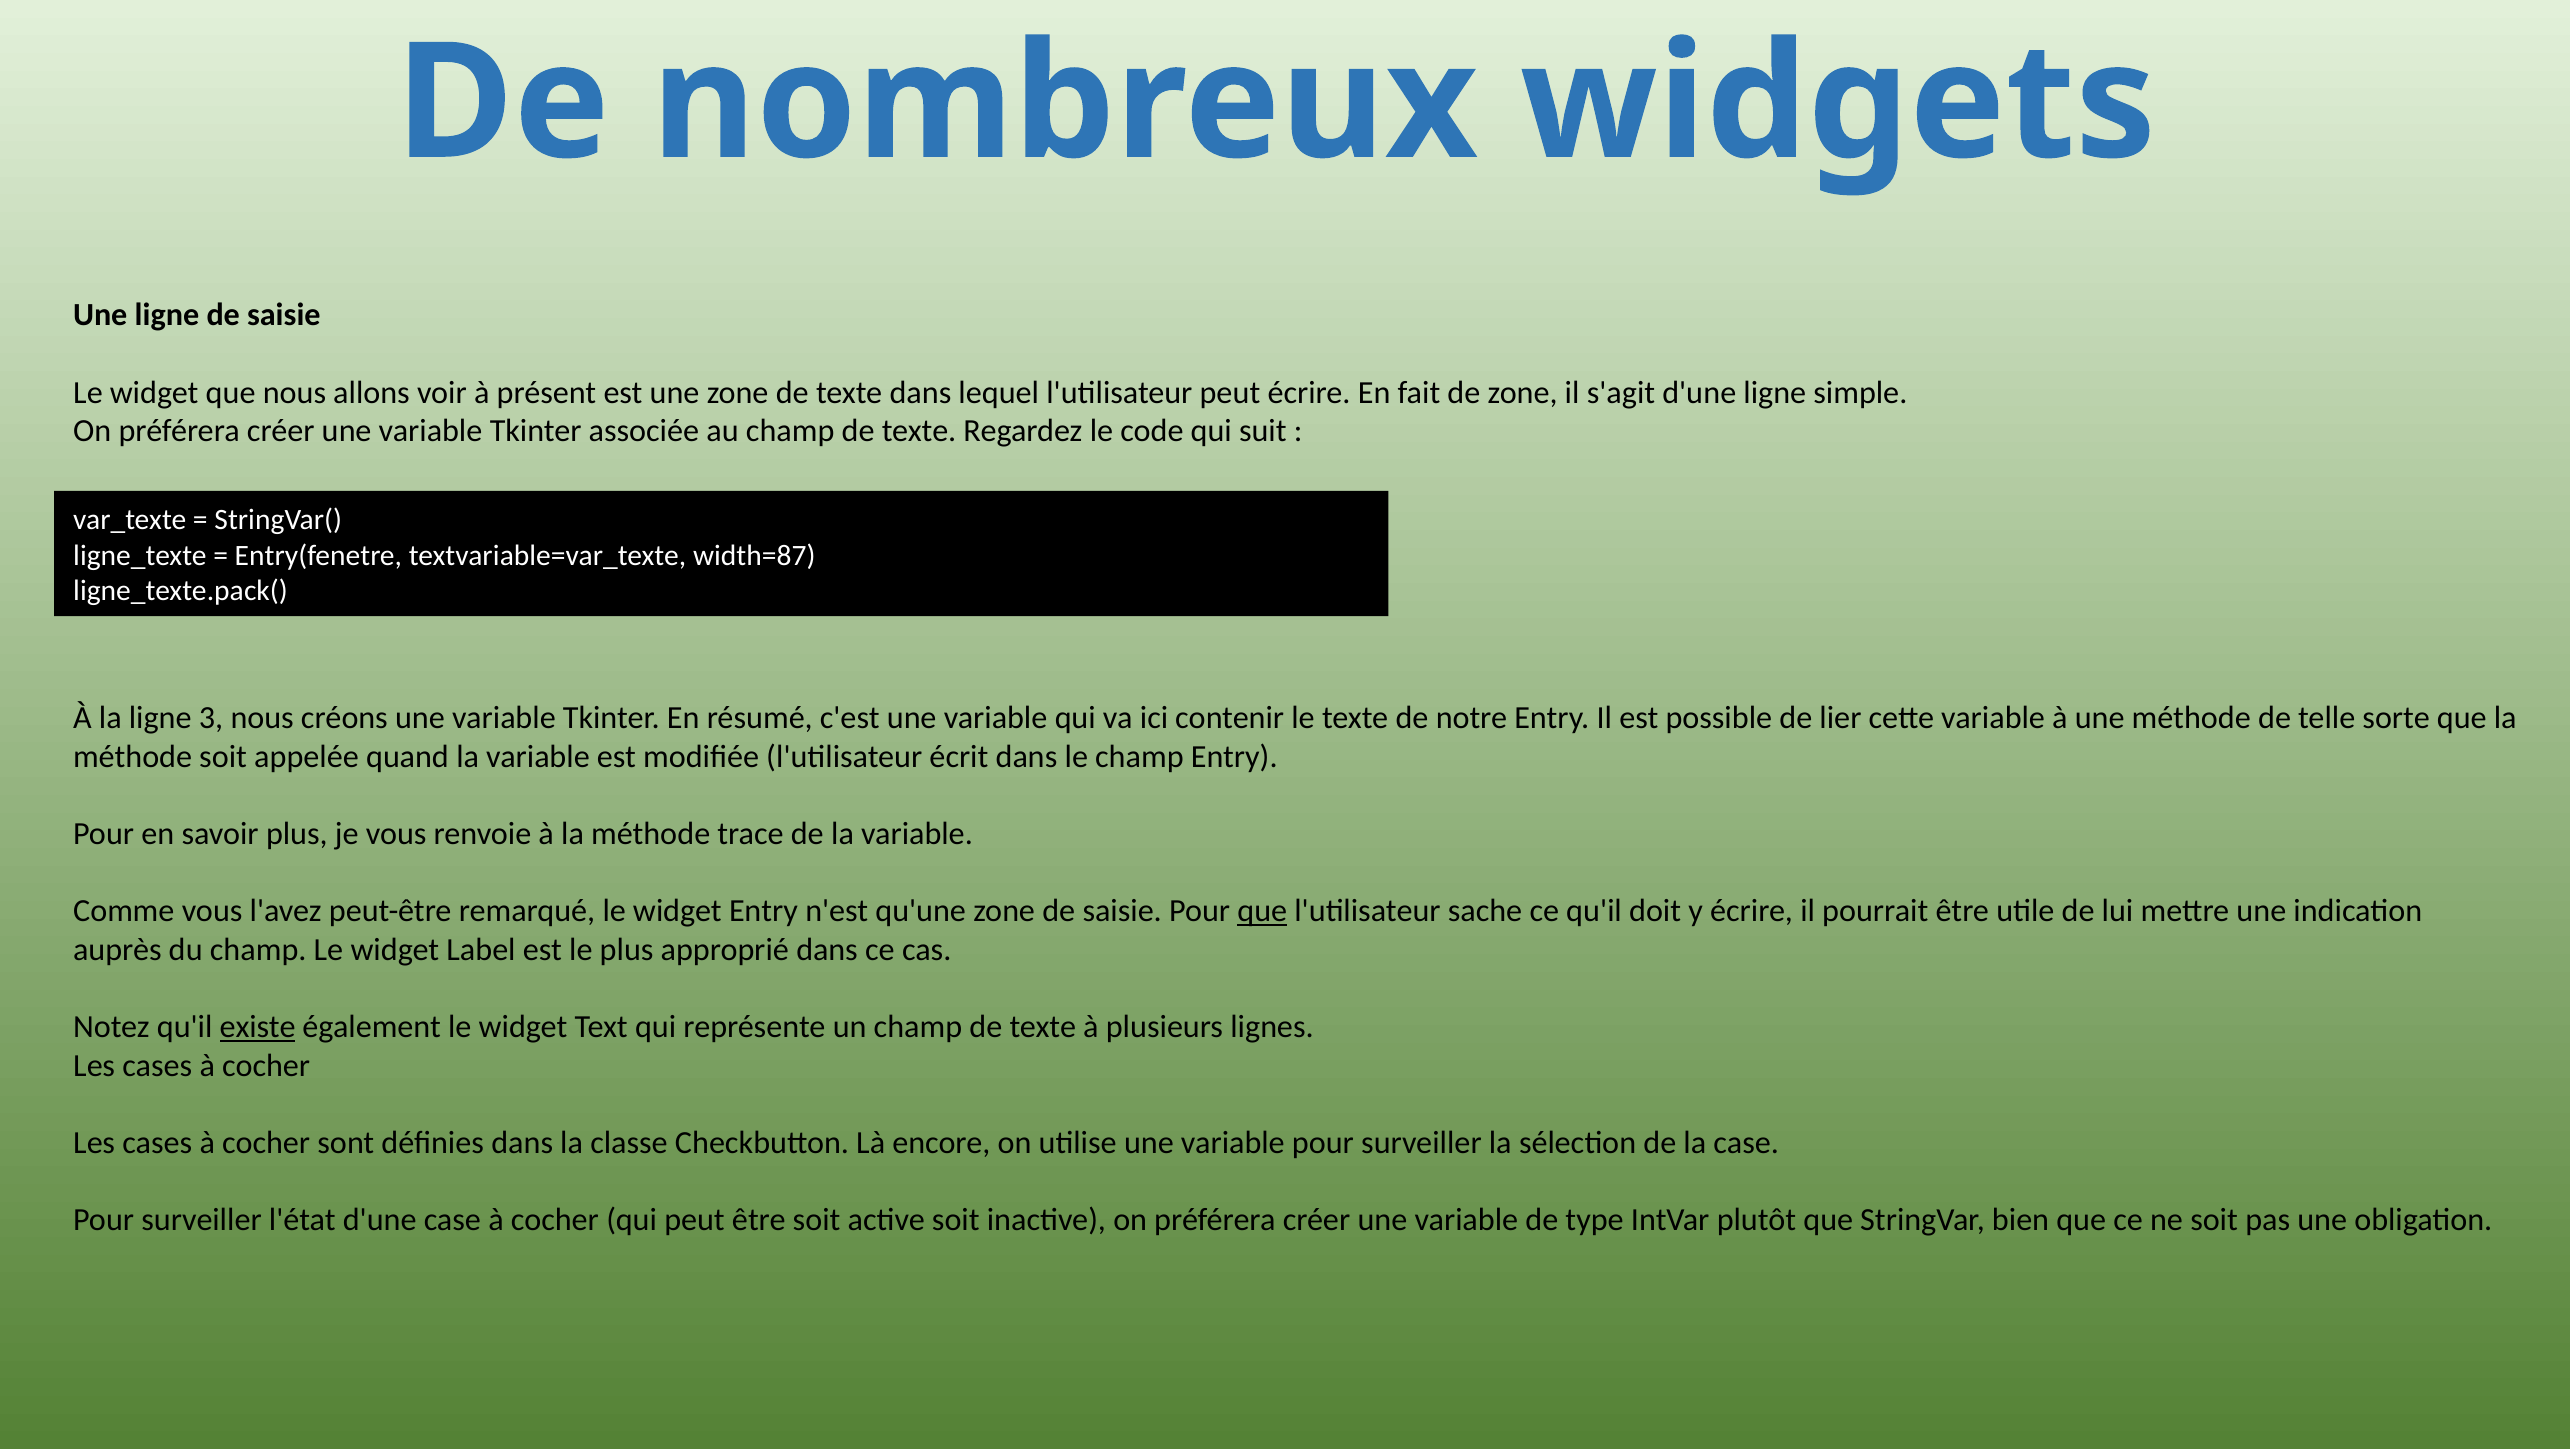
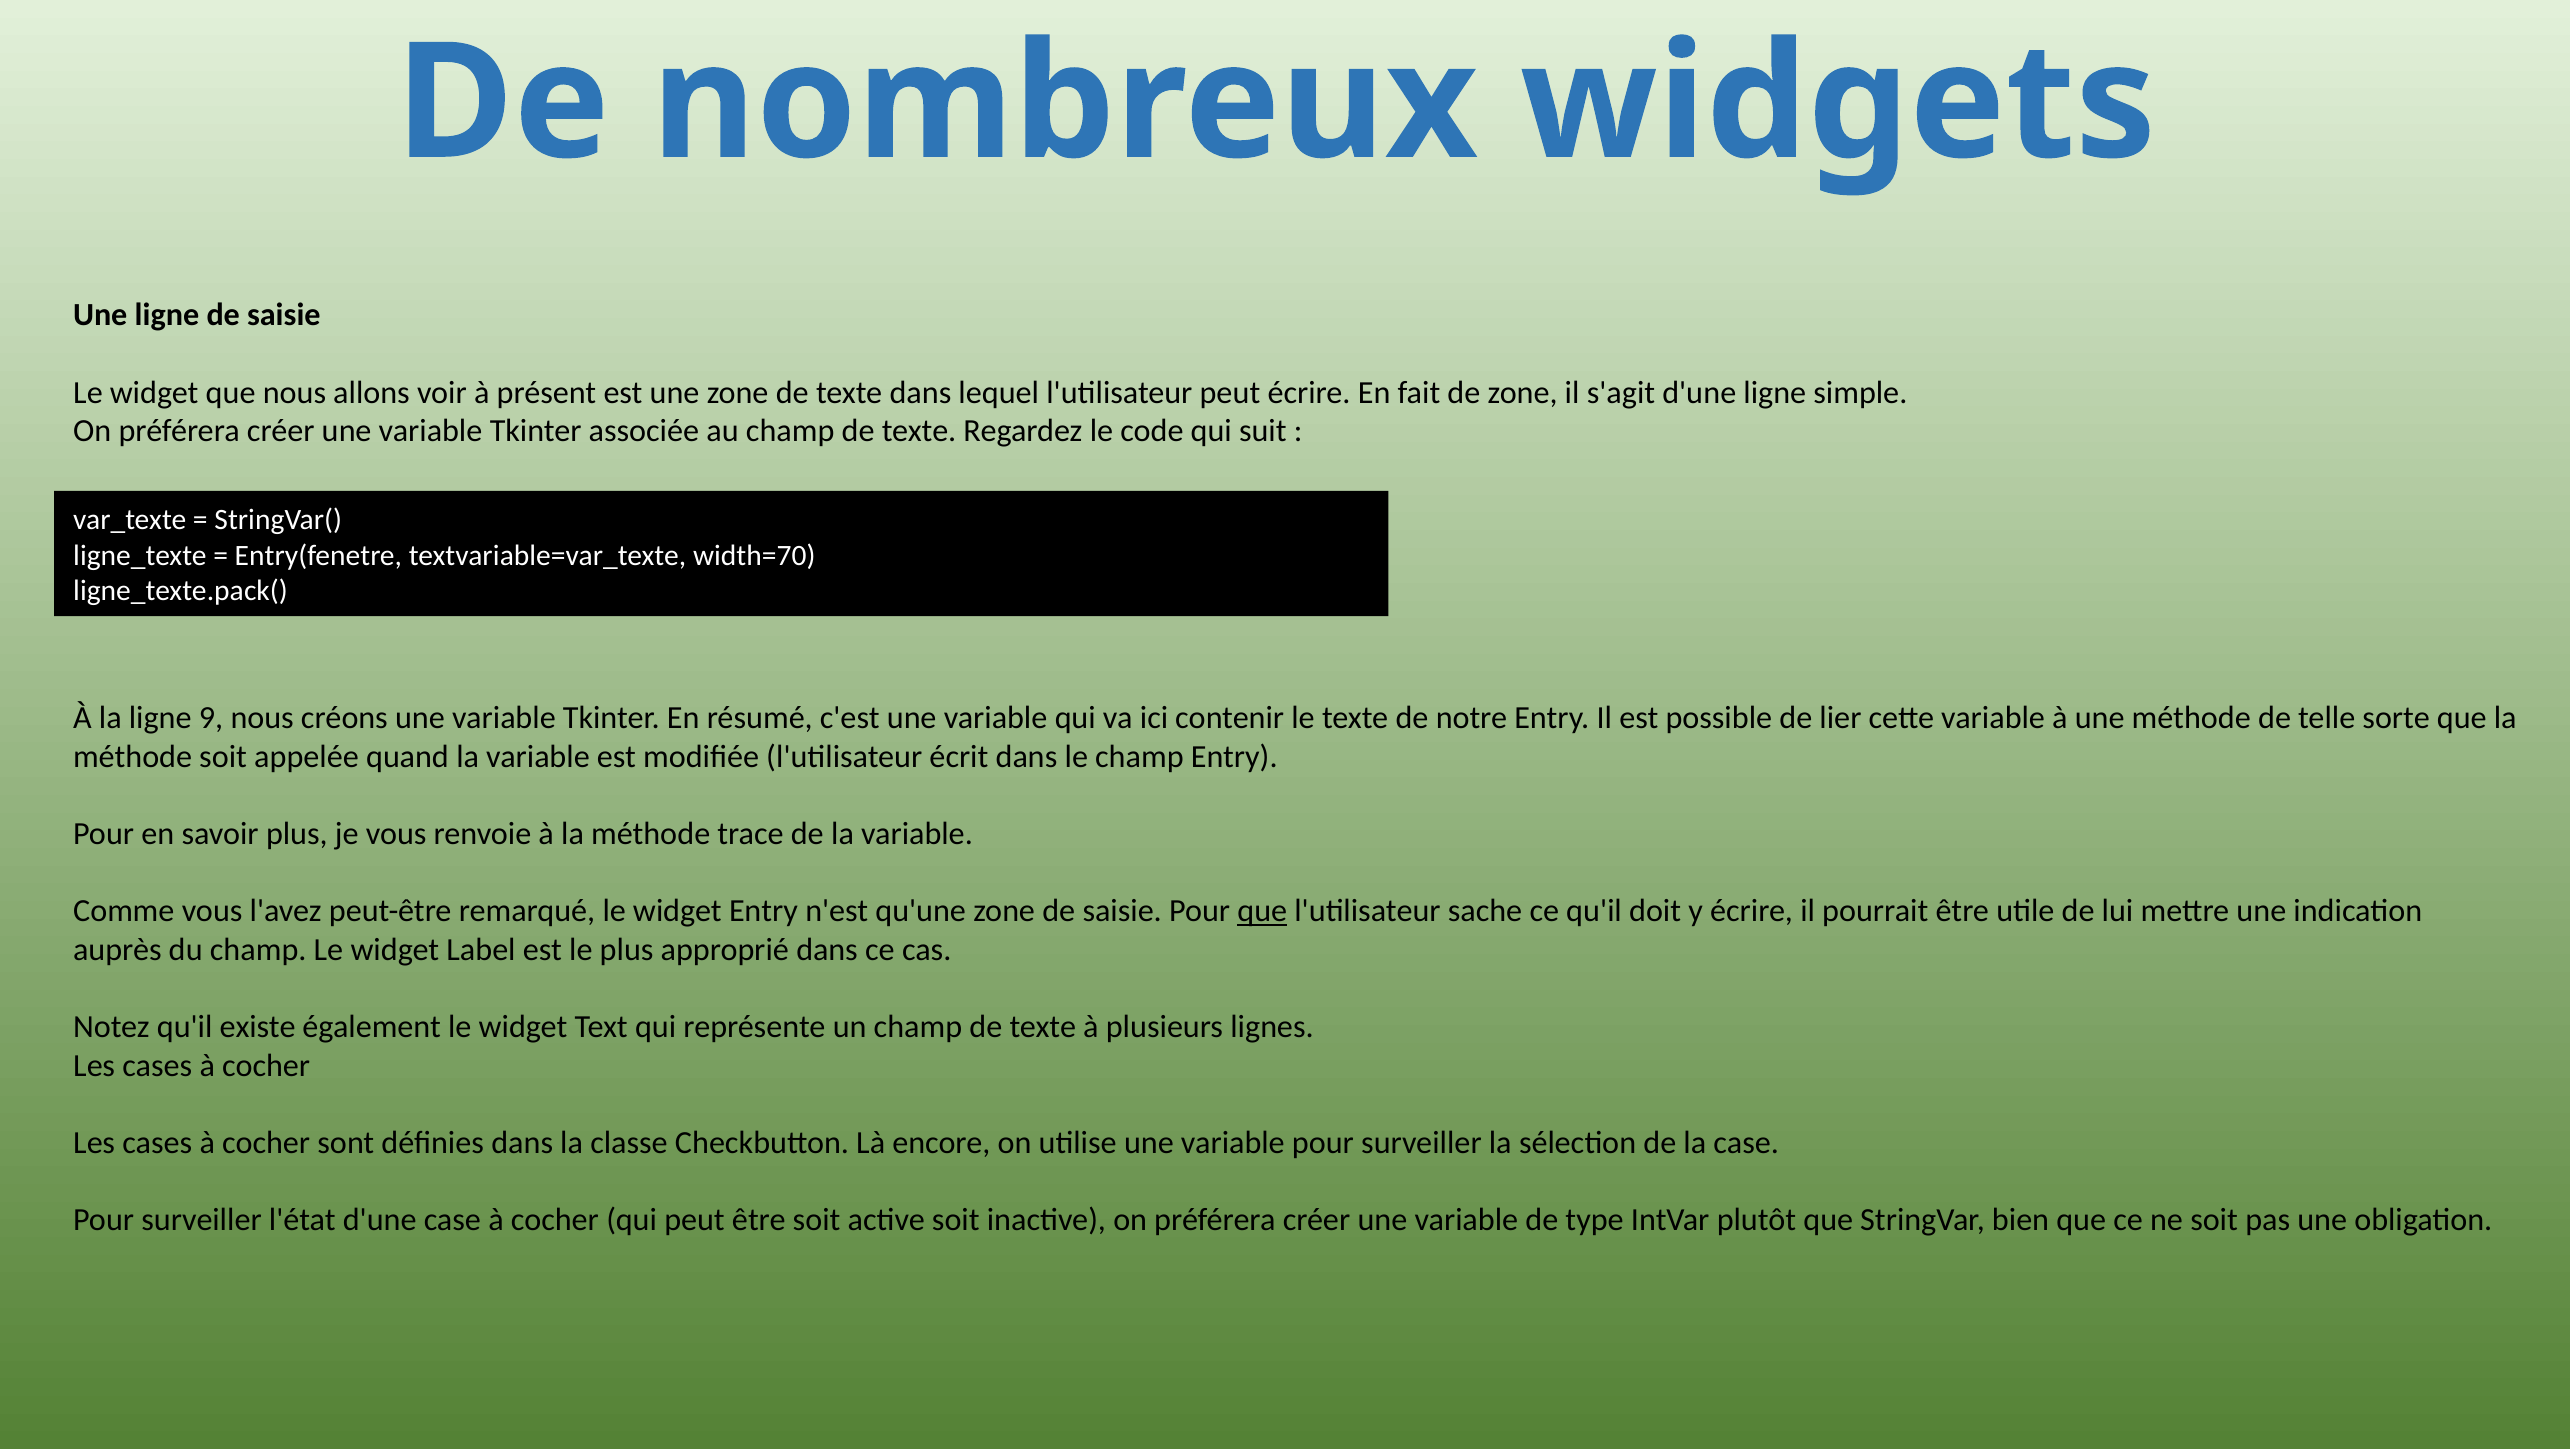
width=87: width=87 -> width=70
3: 3 -> 9
existe underline: present -> none
